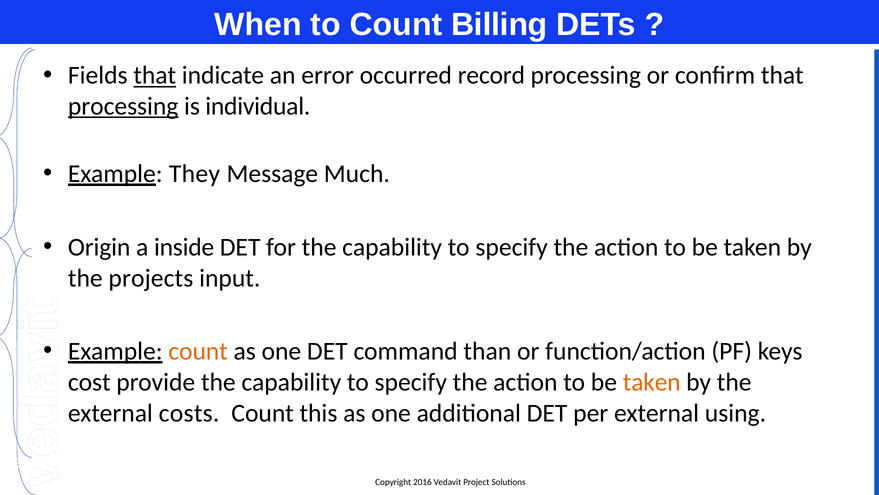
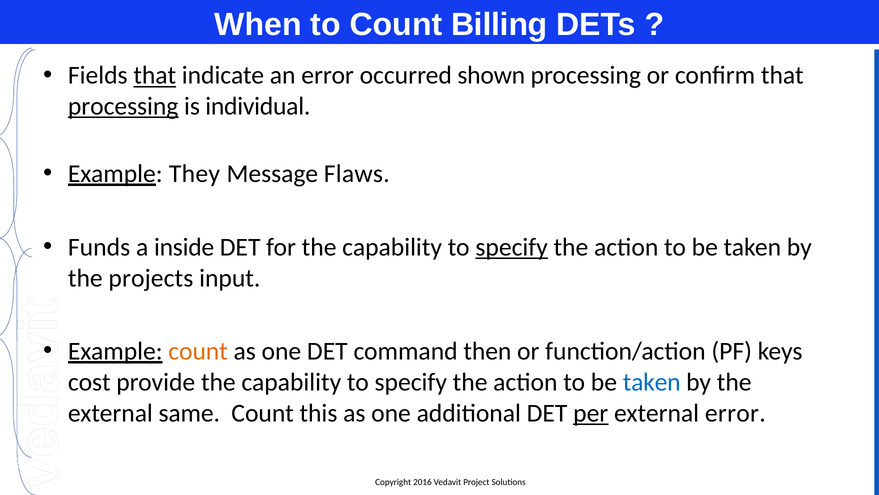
record: record -> shown
Much: Much -> Flaws
Origin: Origin -> Funds
specify at (512, 247) underline: none -> present
than: than -> then
taken at (652, 382) colour: orange -> blue
costs: costs -> same
per underline: none -> present
external using: using -> error
